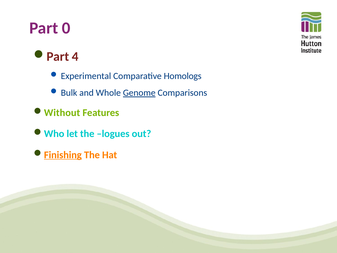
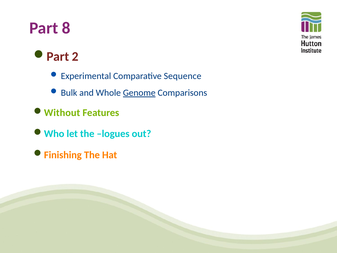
0: 0 -> 8
4: 4 -> 2
Homologs: Homologs -> Sequence
Finishing underline: present -> none
